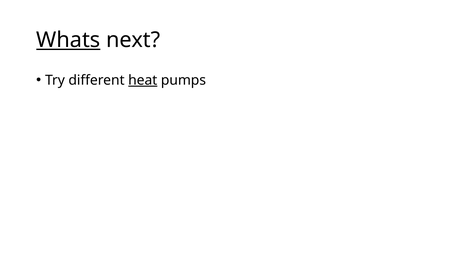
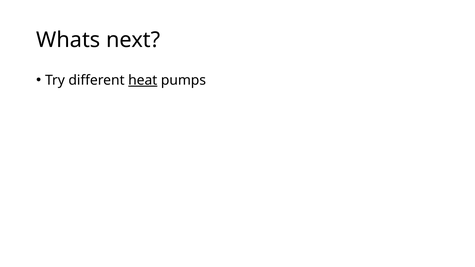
Whats underline: present -> none
